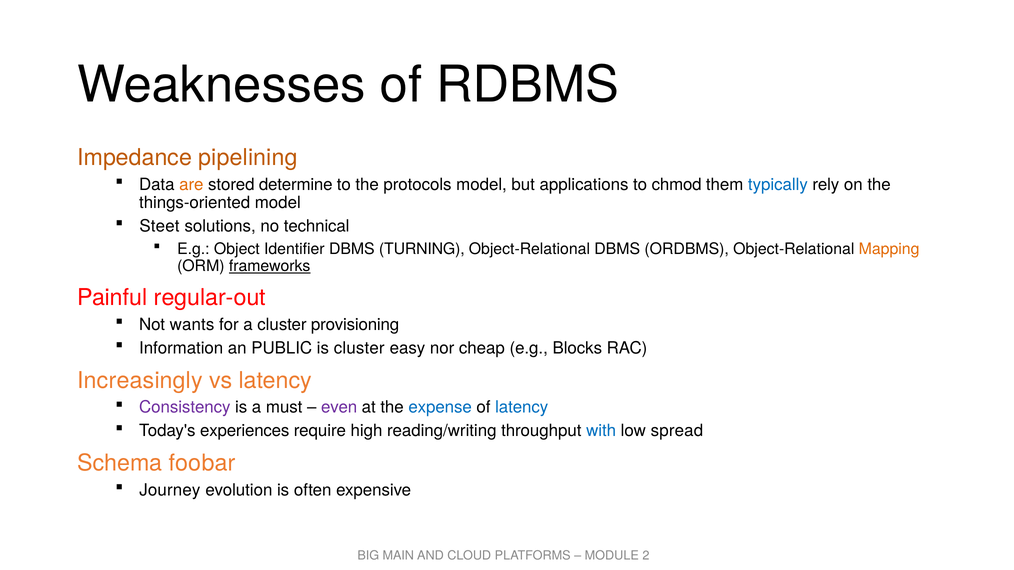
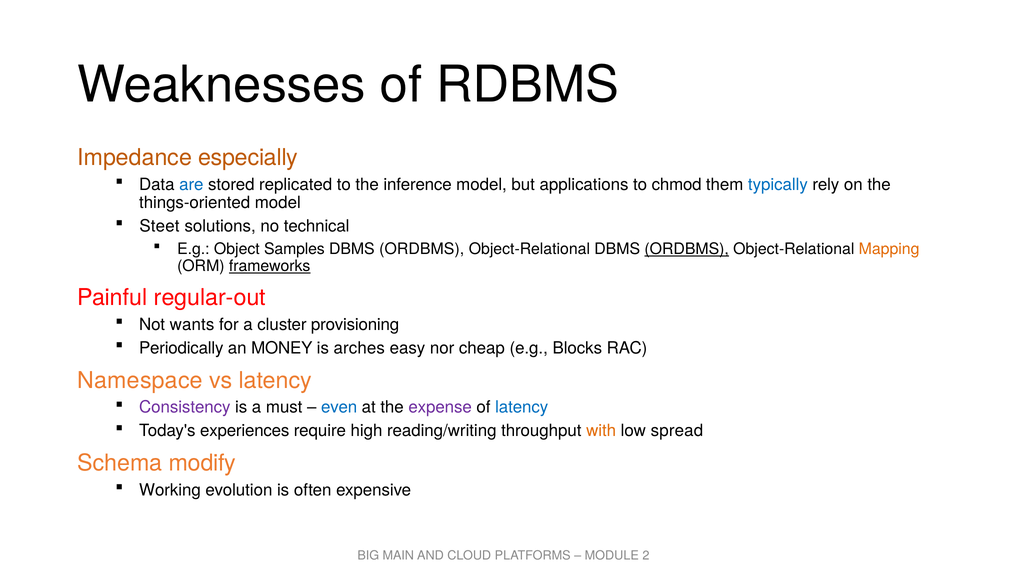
pipelining: pipelining -> especially
are colour: orange -> blue
determine: determine -> replicated
protocols: protocols -> inference
Identifier: Identifier -> Samples
TURNING at (422, 249): TURNING -> ORDBMS
ORDBMS at (687, 249) underline: none -> present
Information: Information -> Periodically
PUBLIC: PUBLIC -> MONEY
is cluster: cluster -> arches
Increasingly: Increasingly -> Namespace
even colour: purple -> blue
expense colour: blue -> purple
with colour: blue -> orange
foobar: foobar -> modify
Journey: Journey -> Working
